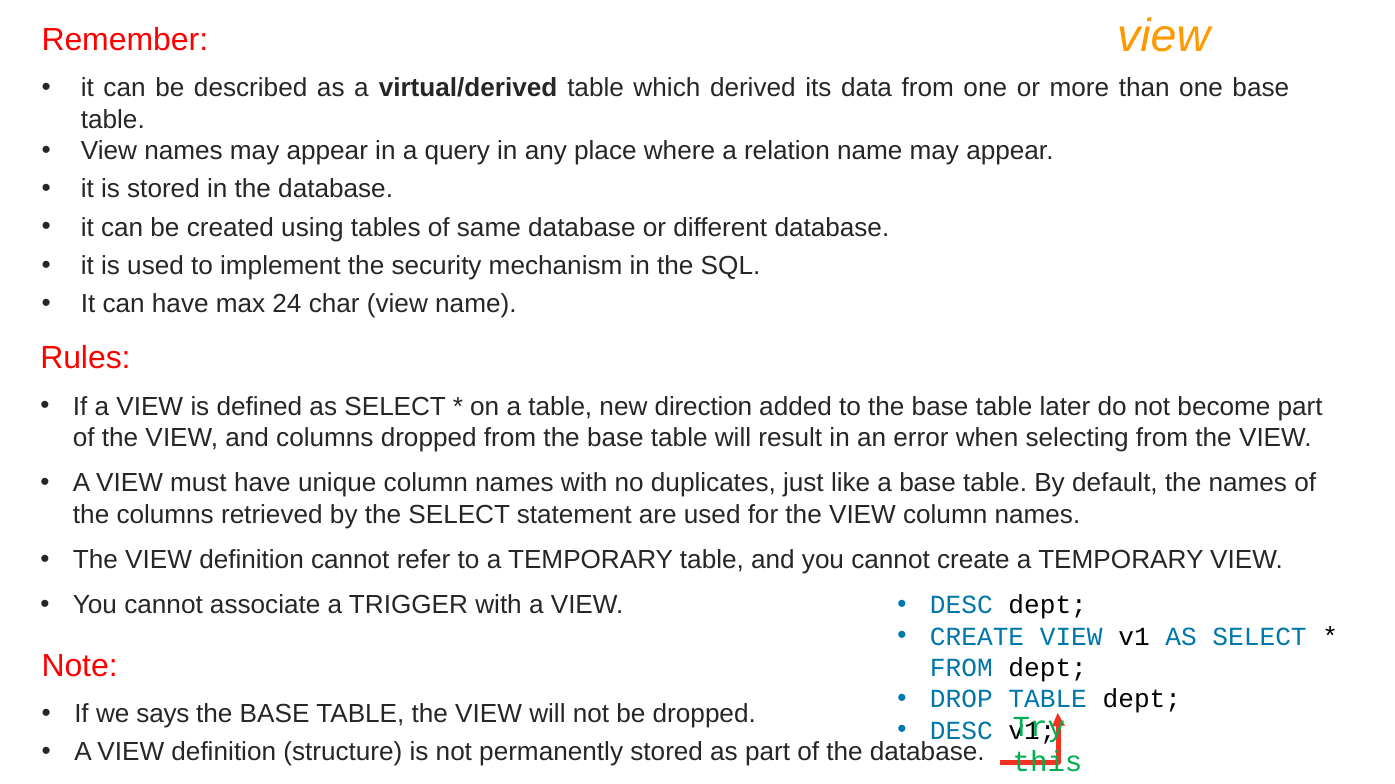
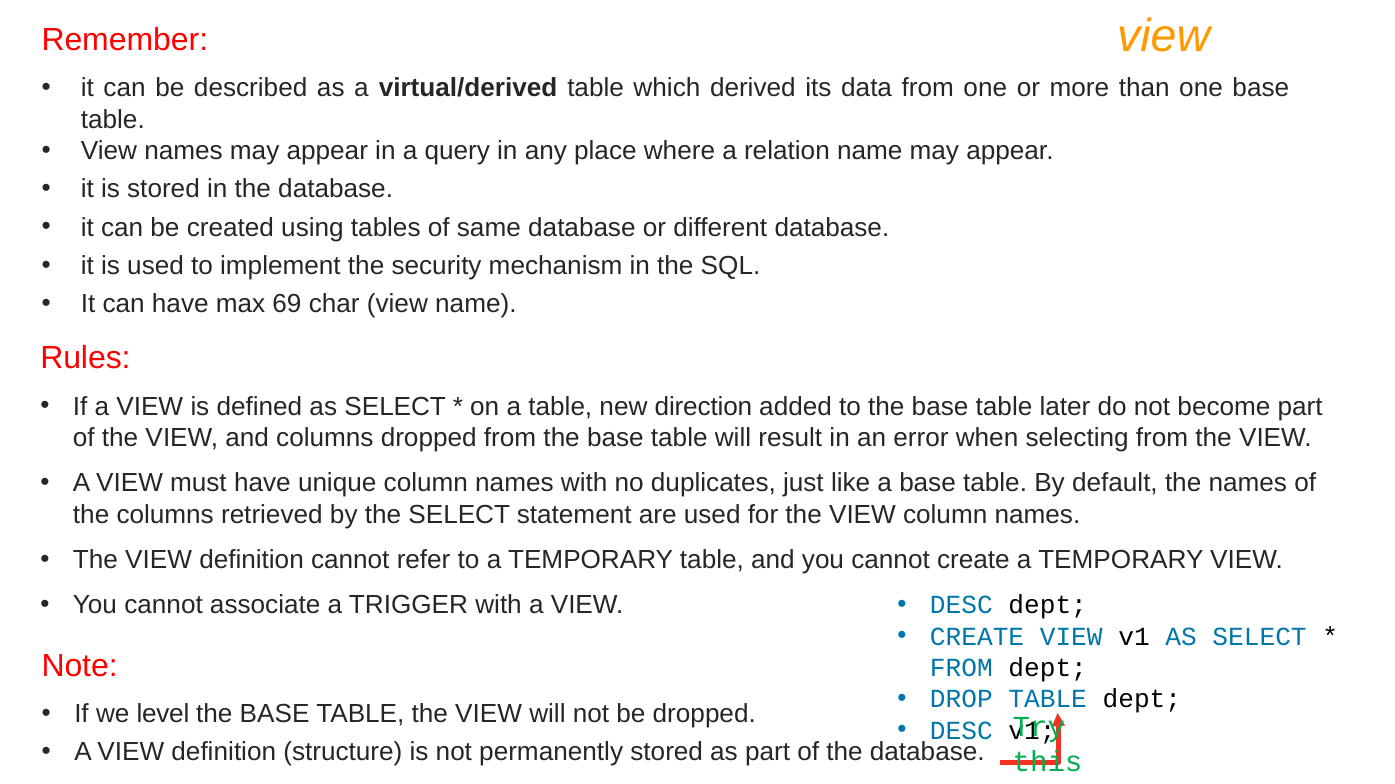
24: 24 -> 69
says: says -> level
